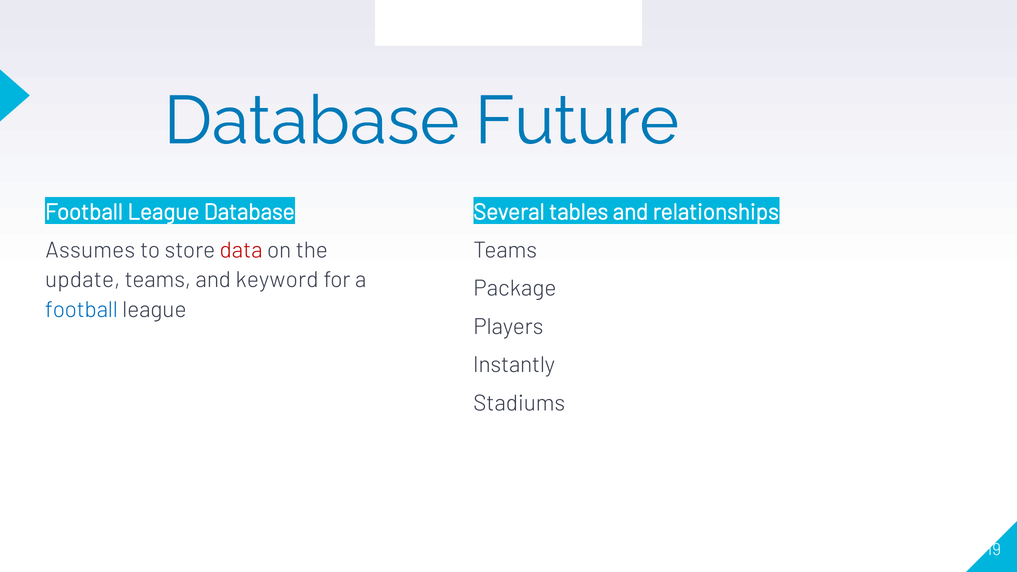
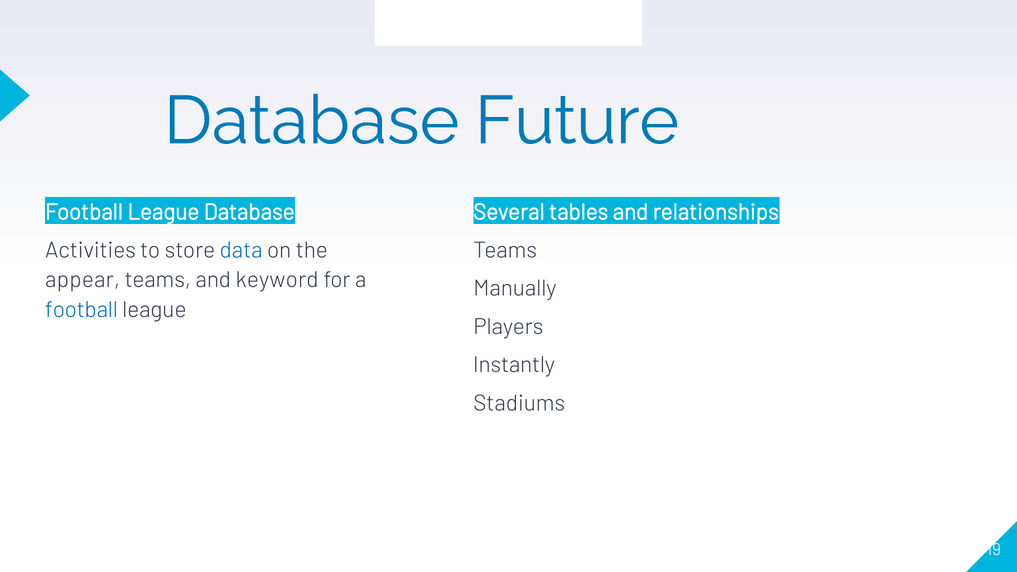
Assumes: Assumes -> Activities
data at (241, 250) colour: red -> blue
update: update -> appear
Package: Package -> Manually
